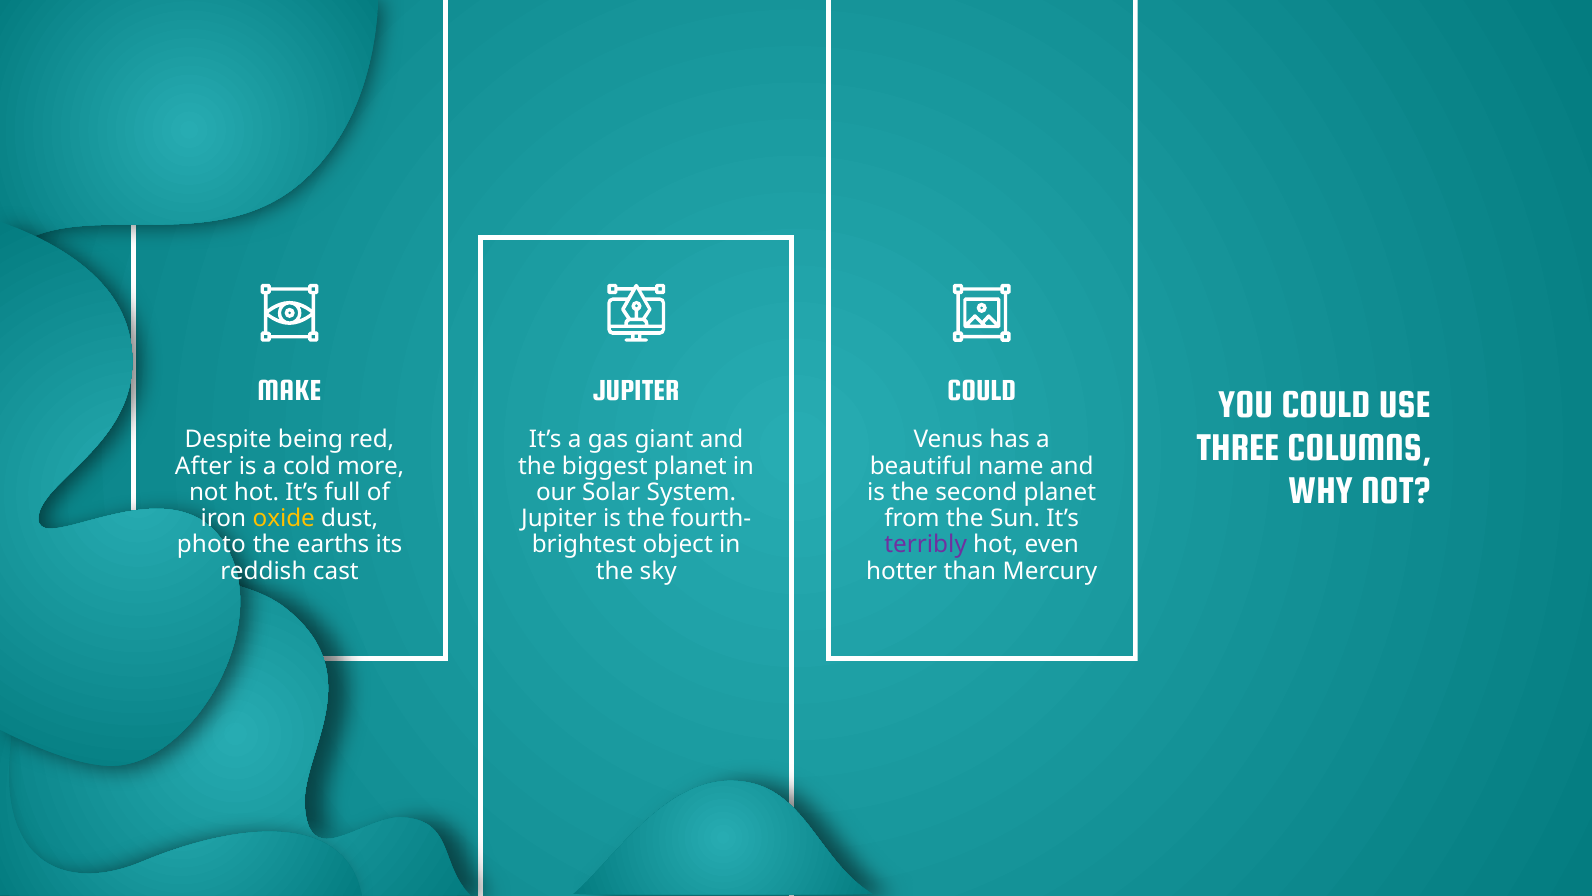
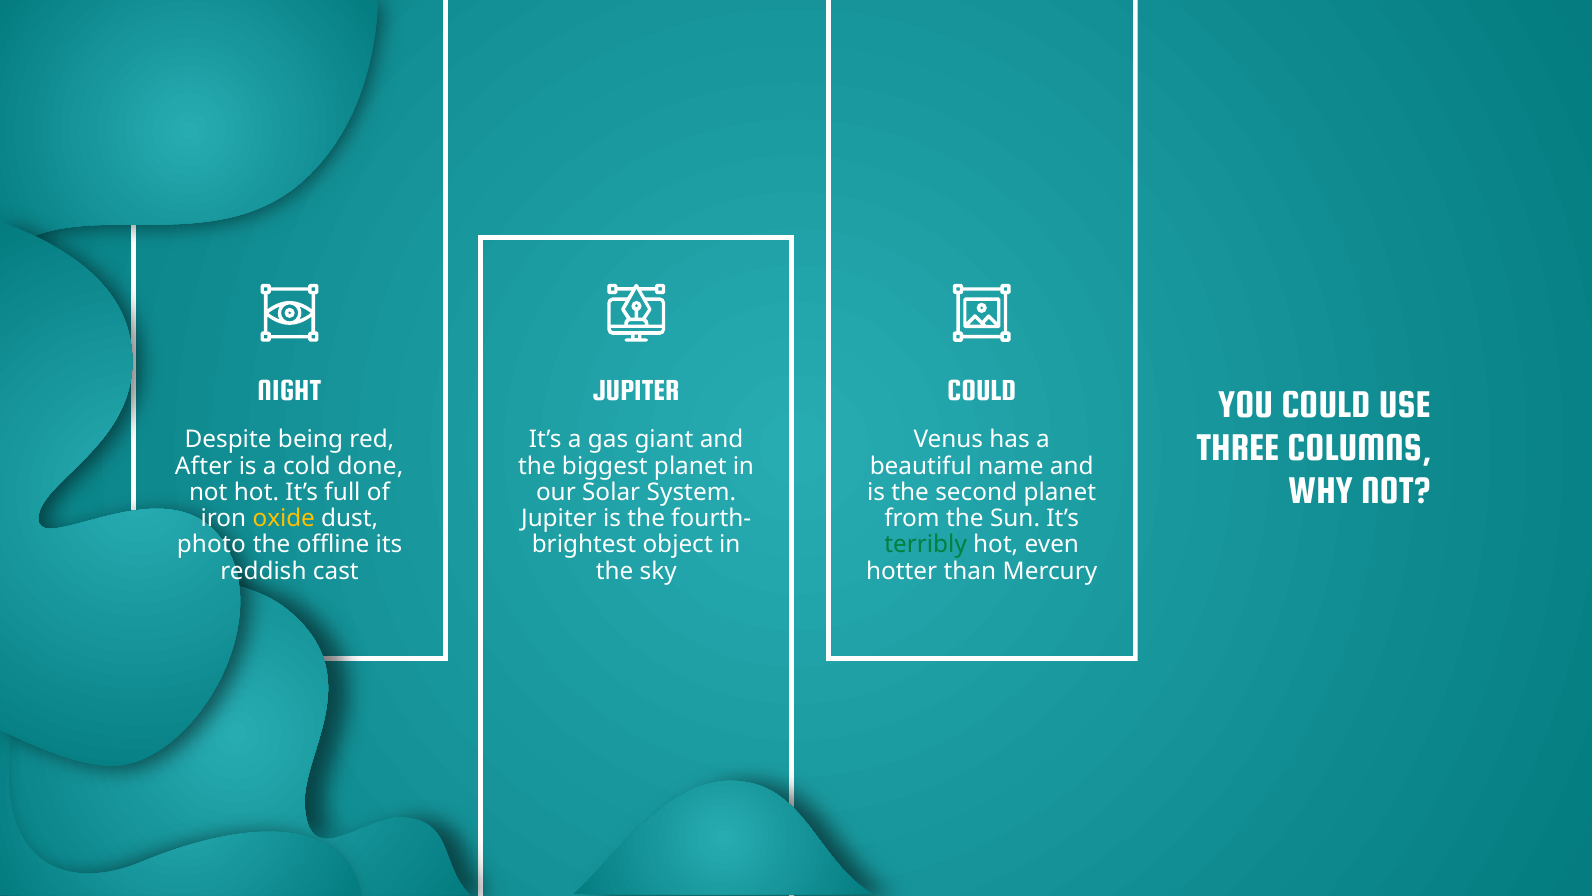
MAKE: MAKE -> NIGHT
more: more -> done
earths: earths -> offline
terribly colour: purple -> green
